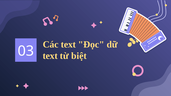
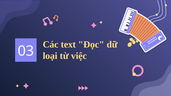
text at (50, 56): text -> loại
biệt: biệt -> việc
